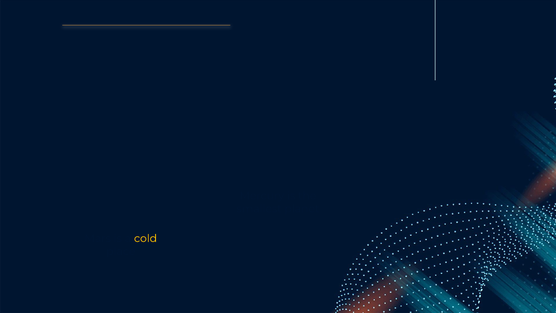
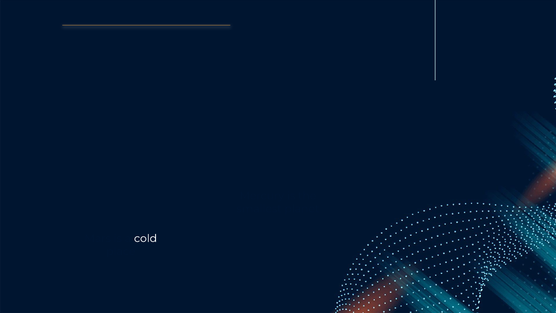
cold colour: yellow -> white
